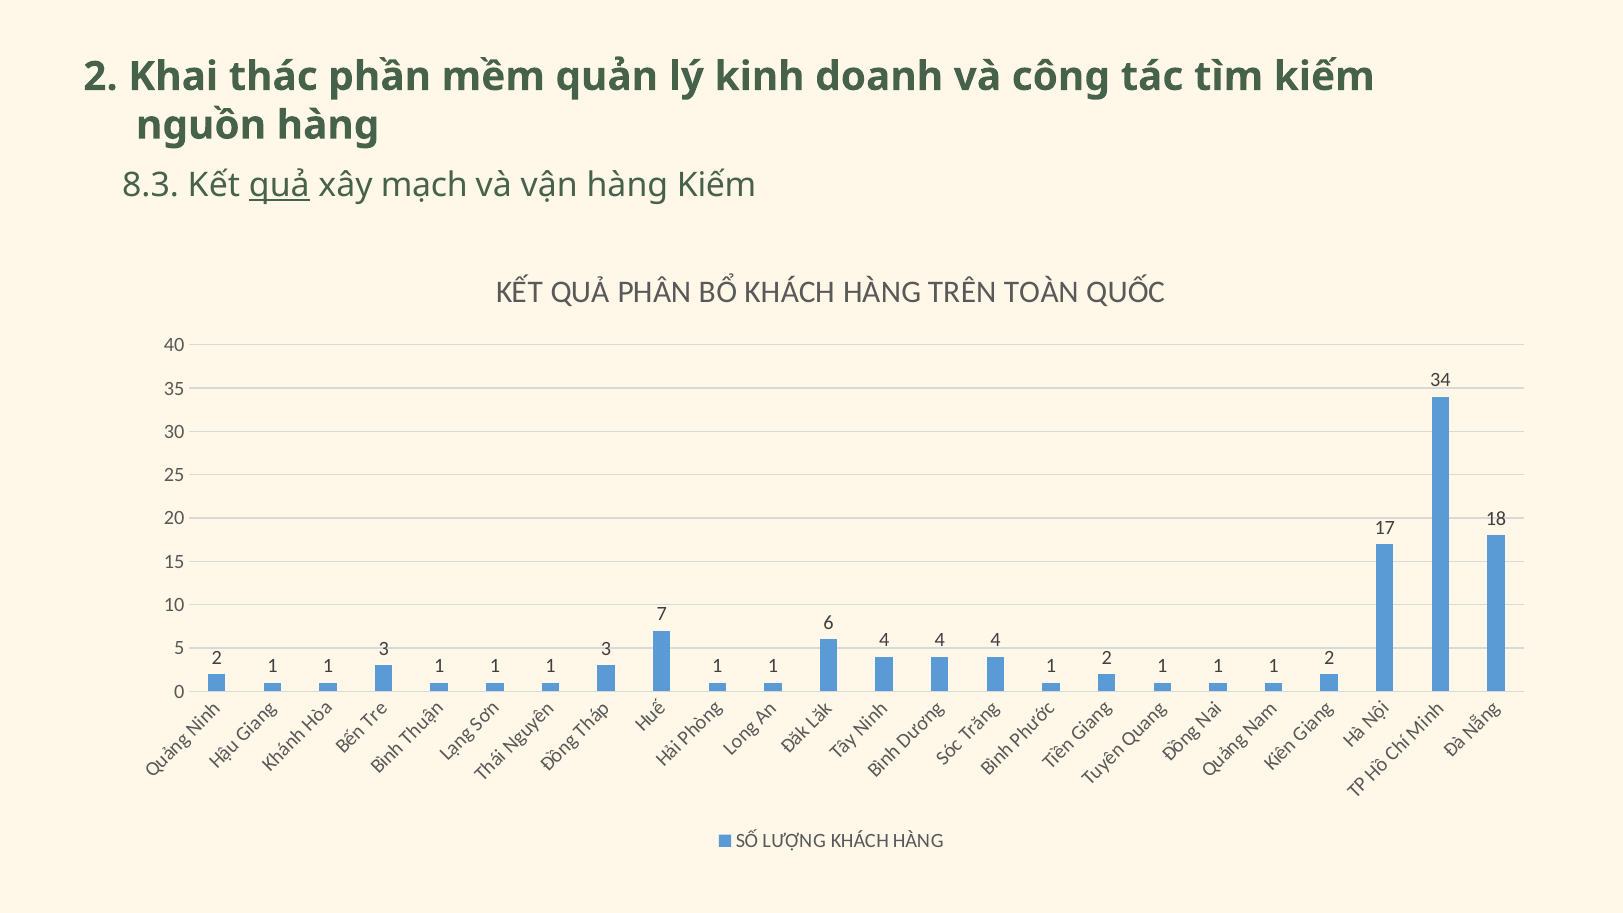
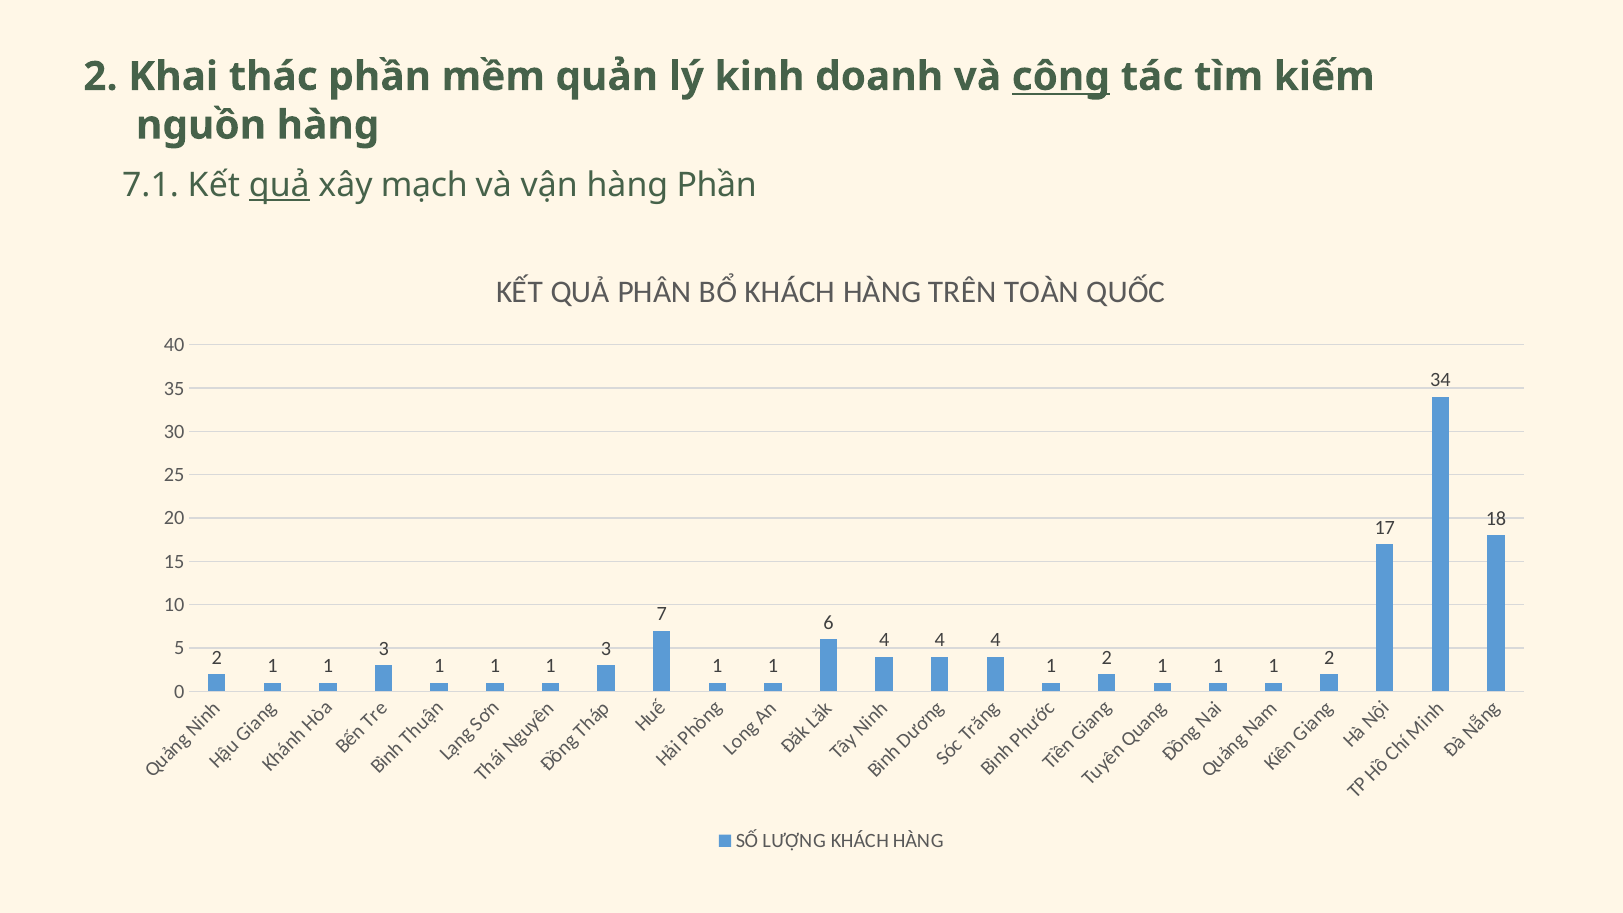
công underline: none -> present
8.3: 8.3 -> 7.1
hàng Kiếm: Kiếm -> Phần
